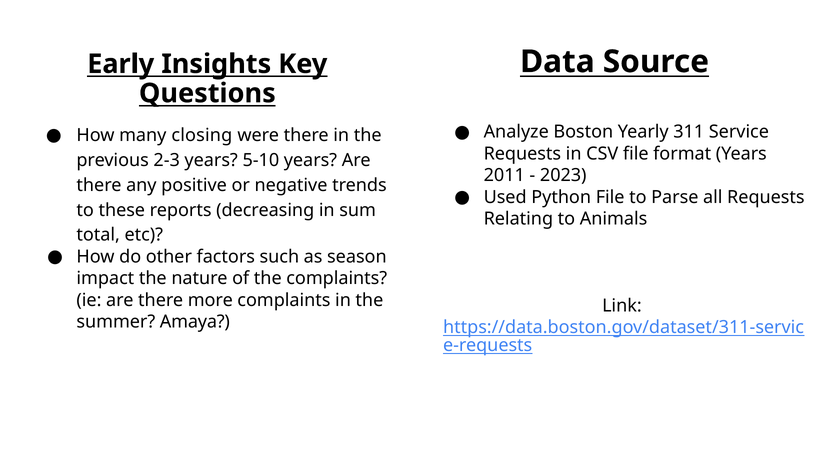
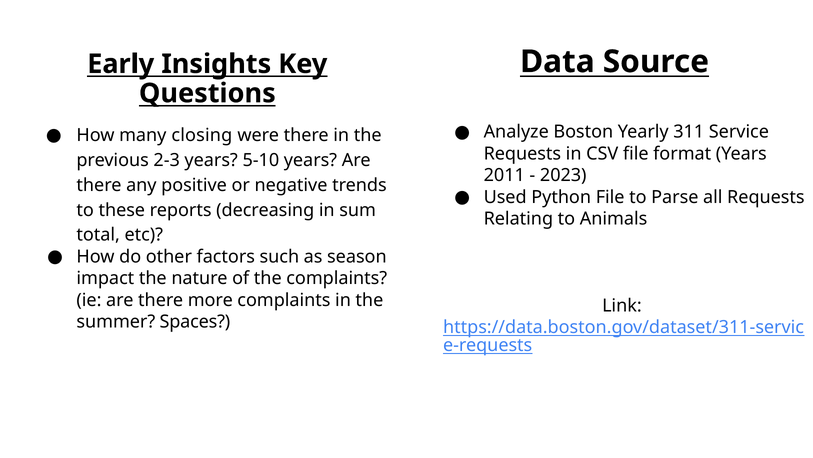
Amaya: Amaya -> Spaces
